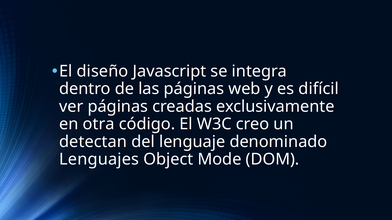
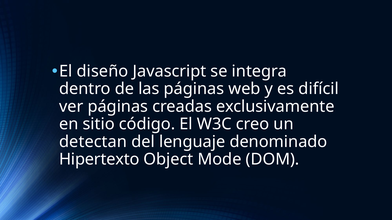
otra: otra -> sitio
Lenguajes: Lenguajes -> Hipertexto
